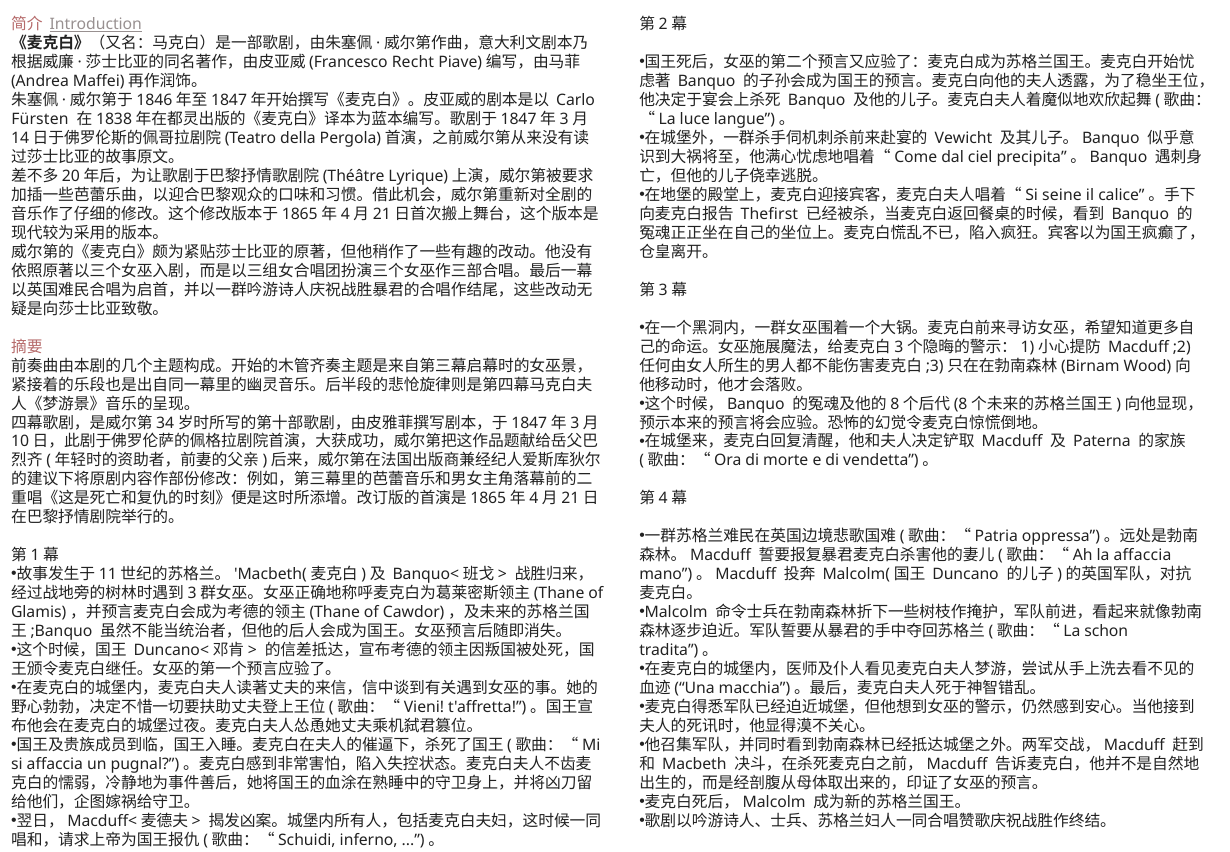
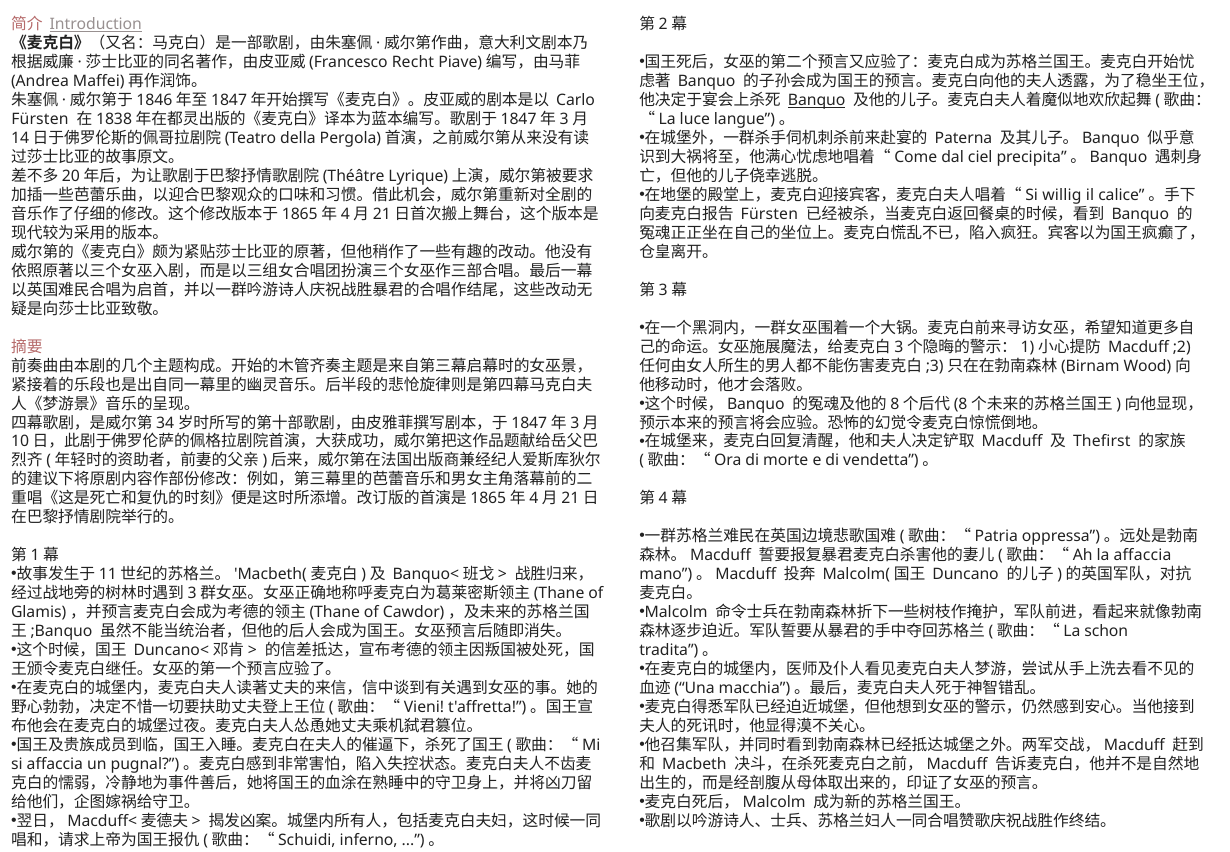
Banquo at (817, 100) underline: none -> present
Vewicht: Vewicht -> Paterna
seine: seine -> willig
Thefirst at (769, 214): Thefirst -> Fürsten
Paterna: Paterna -> Thefirst
